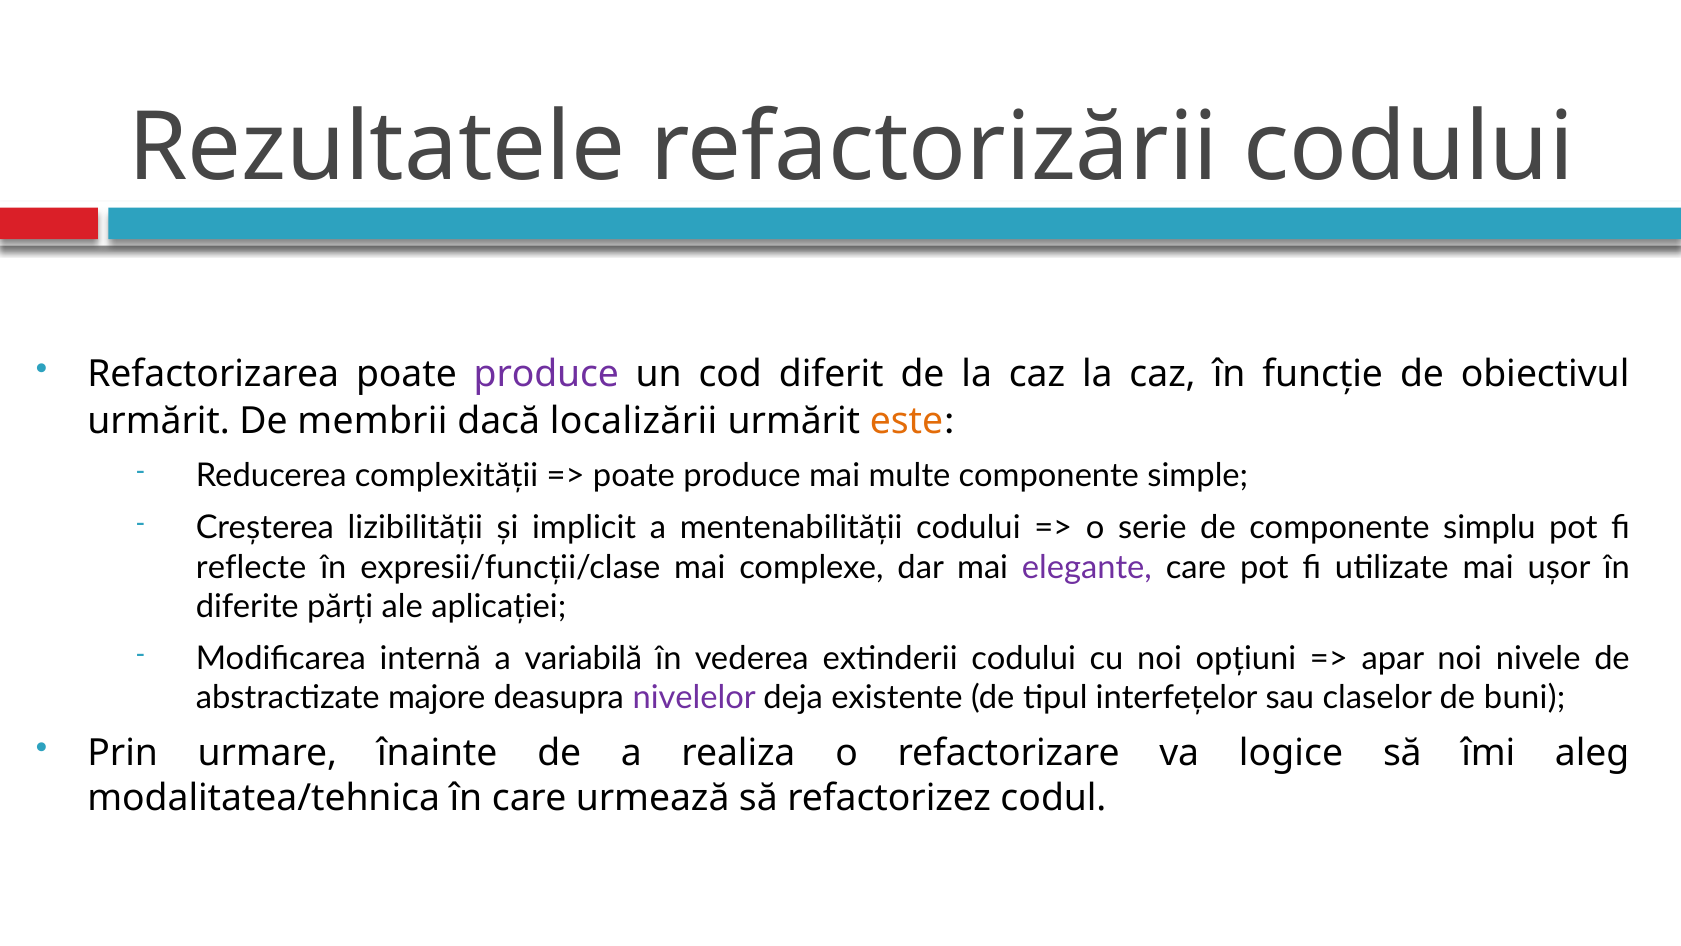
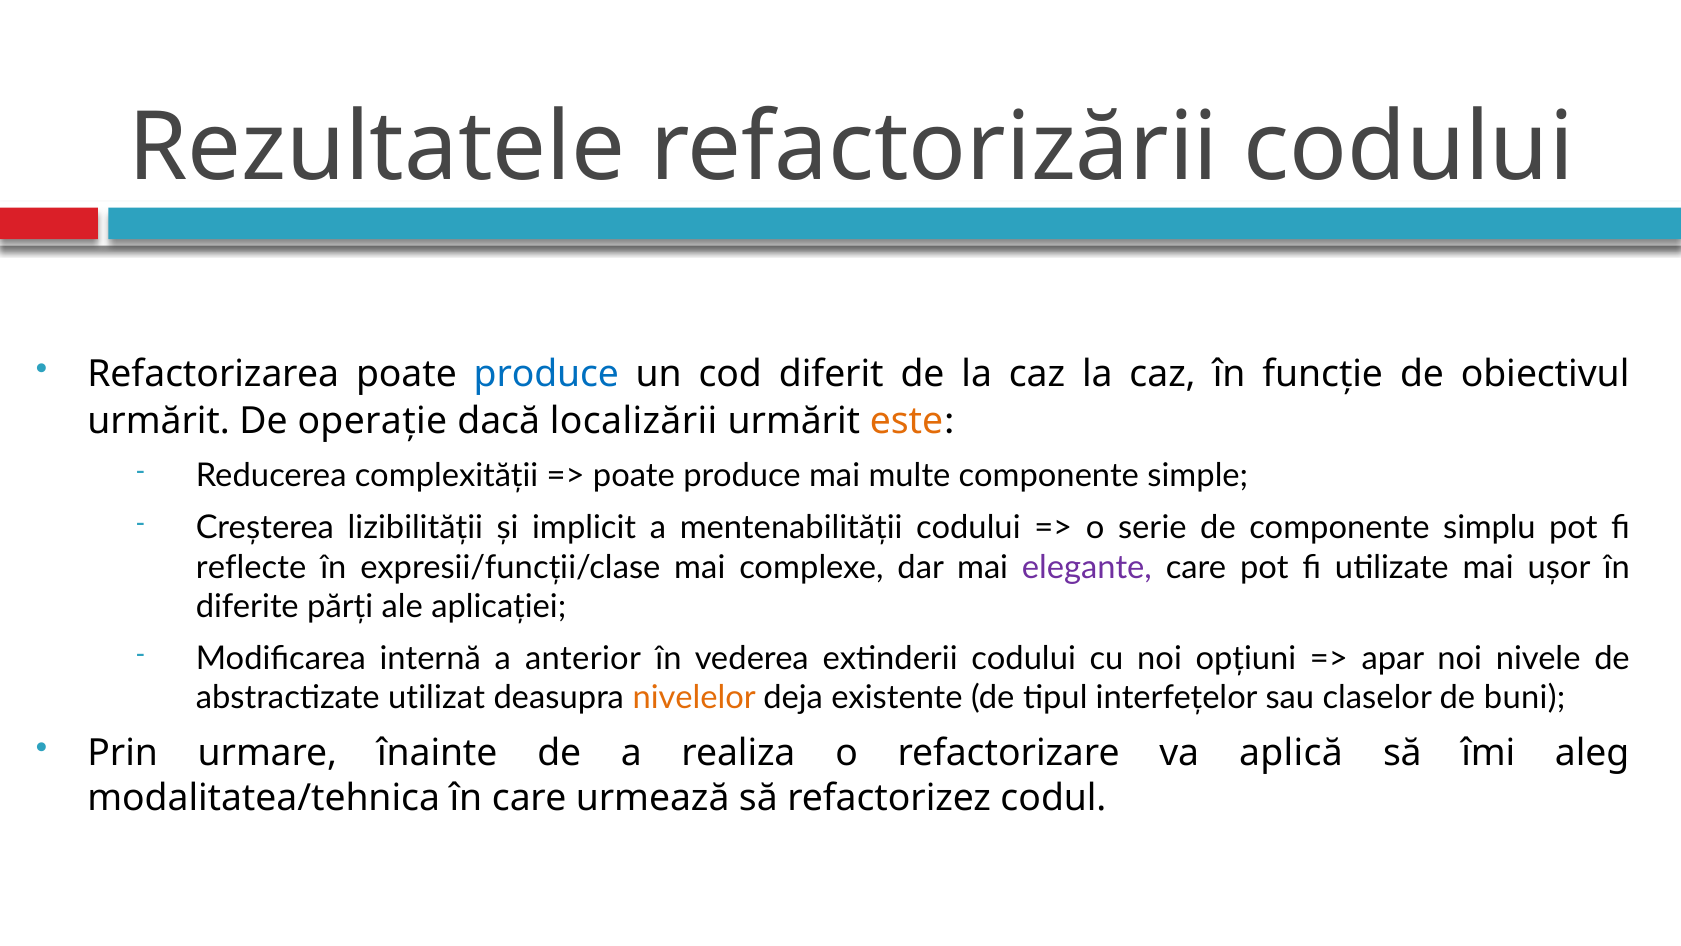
produce at (546, 374) colour: purple -> blue
membrii: membrii -> operație
variabilă: variabilă -> anterior
majore: majore -> utilizat
nivelelor colour: purple -> orange
logice: logice -> aplică
